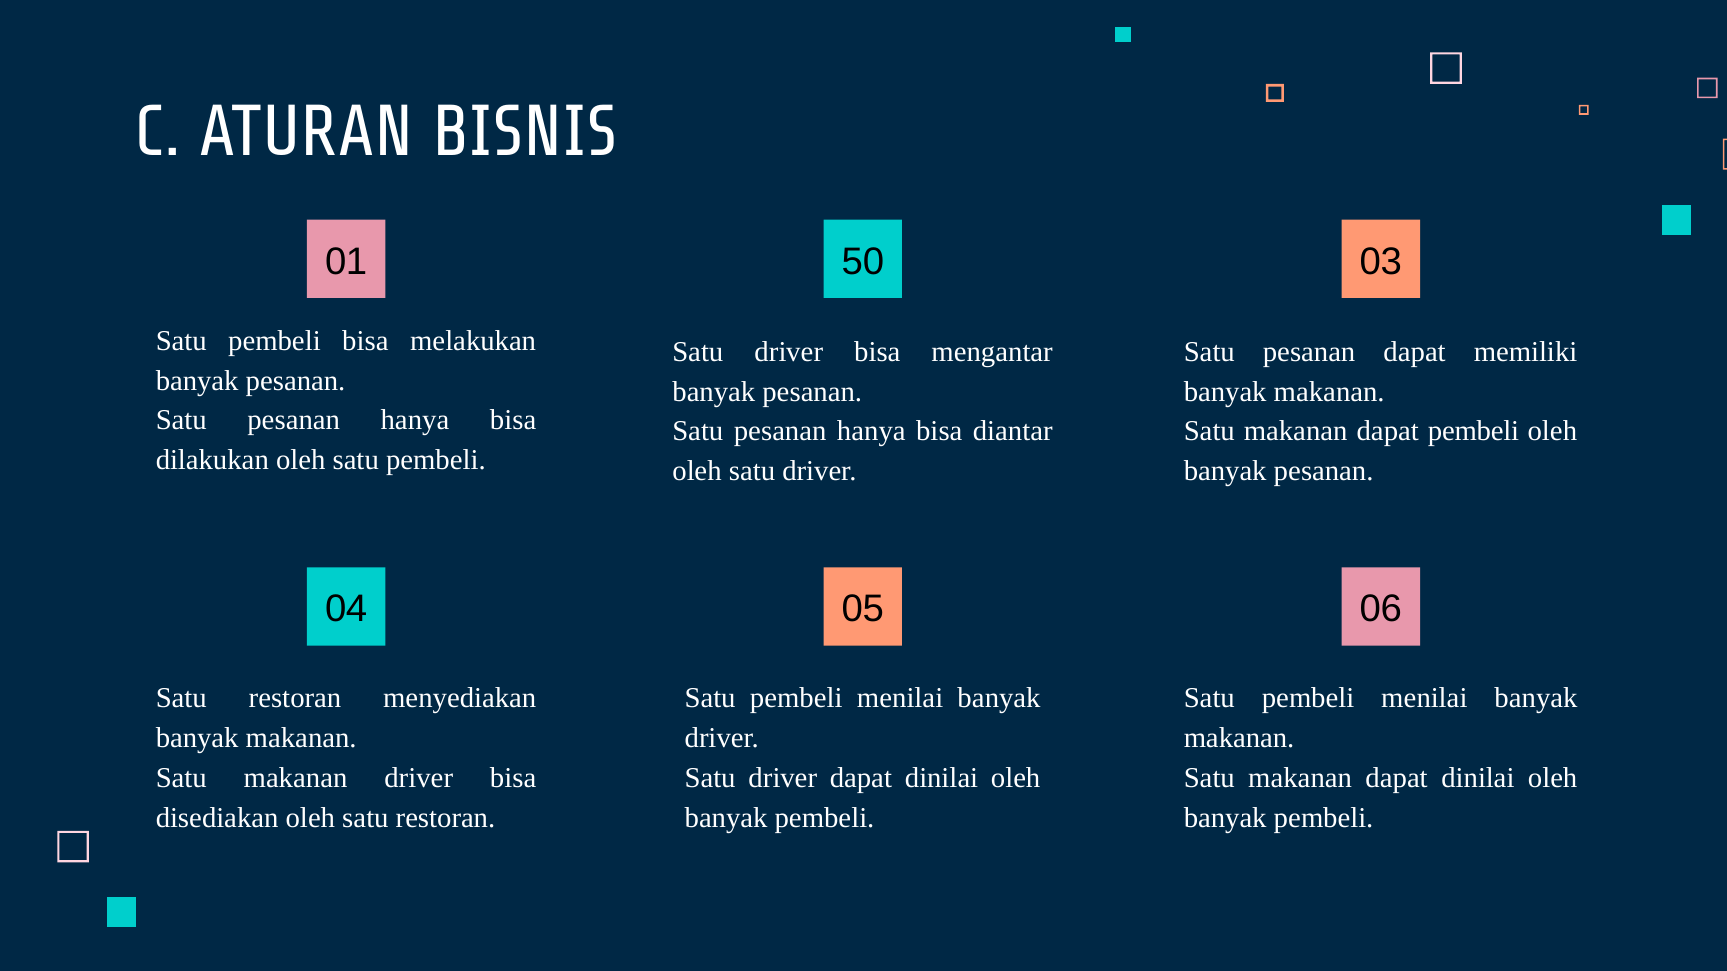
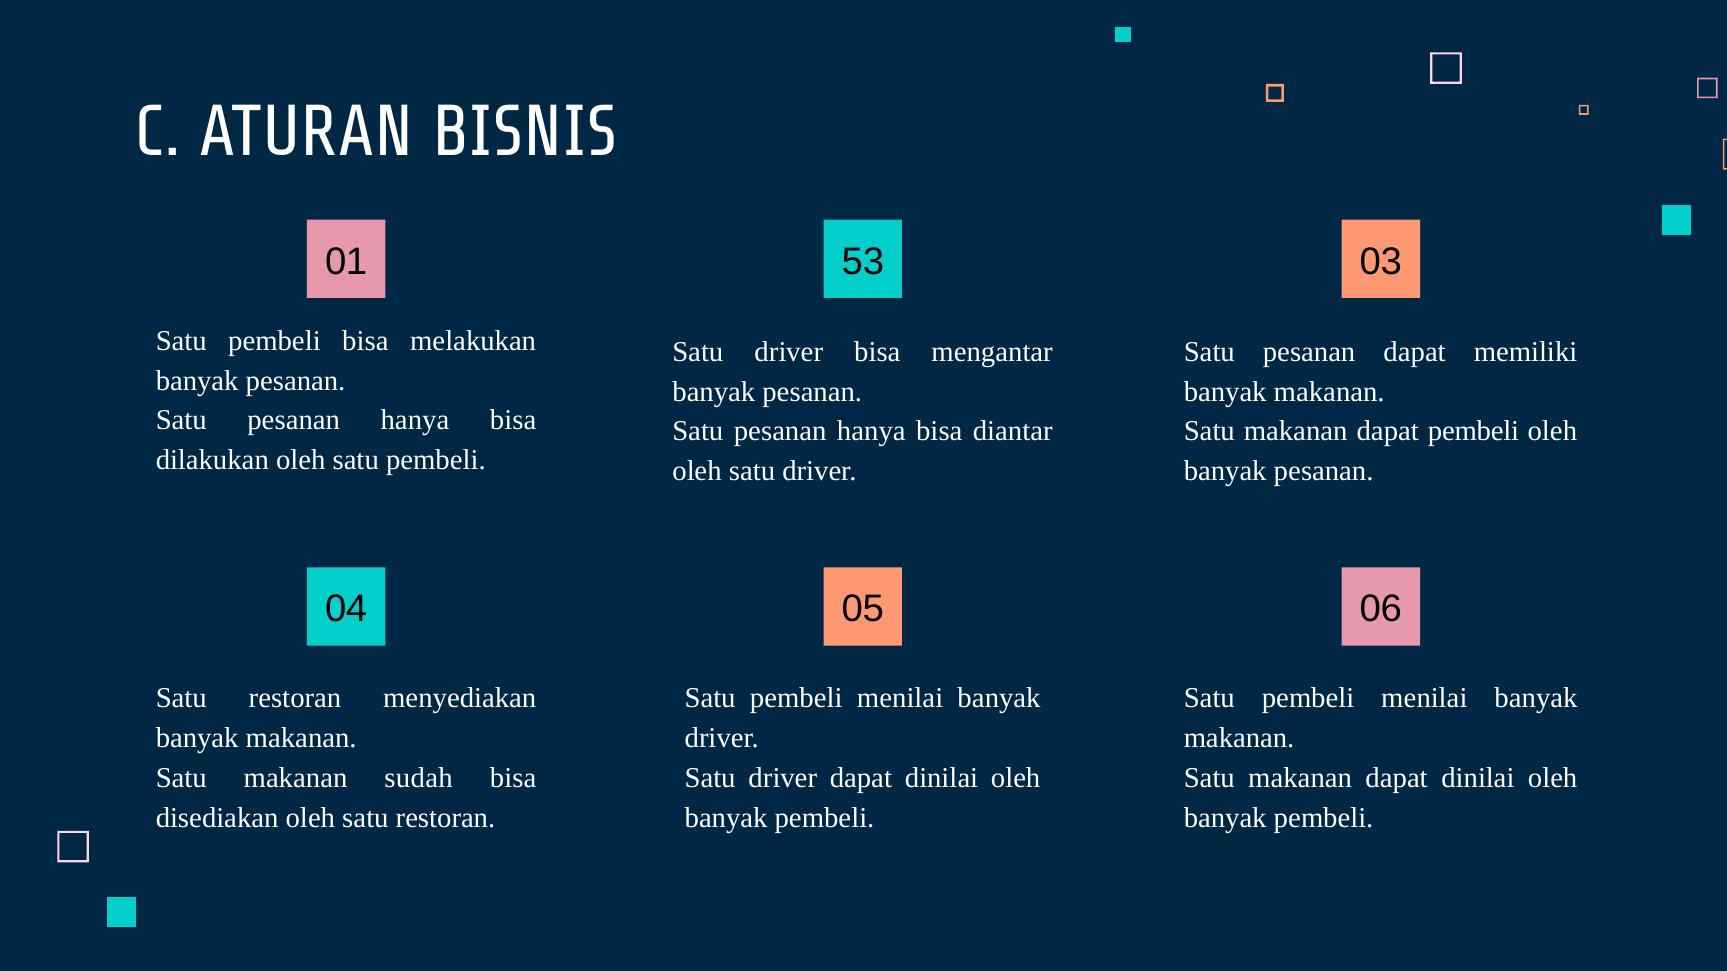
50: 50 -> 53
makanan driver: driver -> sudah
